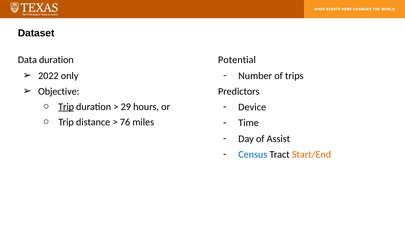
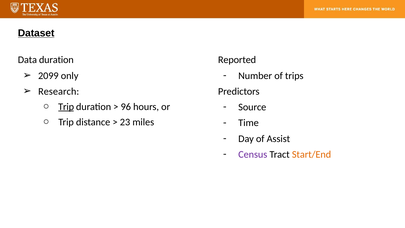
Dataset underline: none -> present
Potential: Potential -> Reported
2022: 2022 -> 2099
Objective: Objective -> Research
29: 29 -> 96
Device: Device -> Source
76: 76 -> 23
Census colour: blue -> purple
